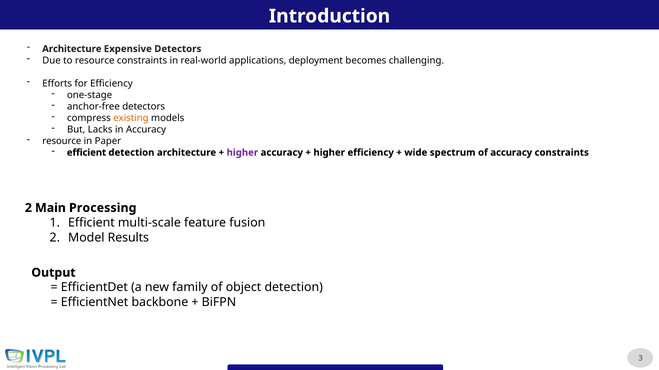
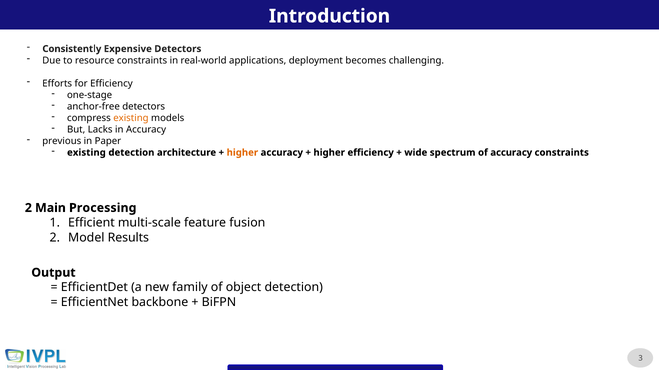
Architecture at (72, 49): Architecture -> Consistently
resource at (62, 141): resource -> previous
efficient at (86, 153): efficient -> existing
higher at (242, 153) colour: purple -> orange
